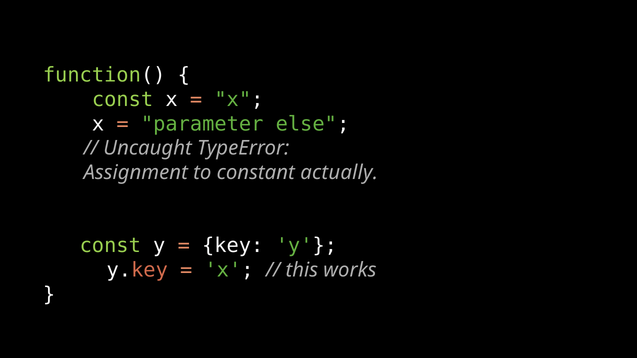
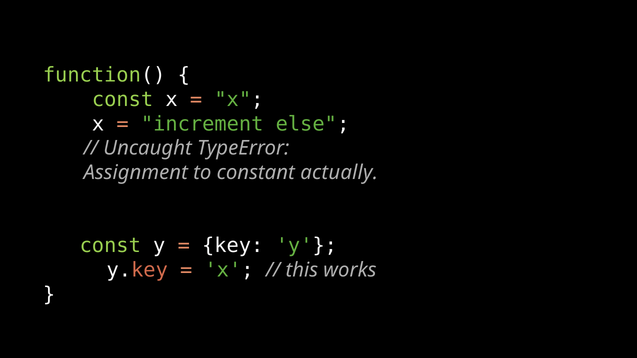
parameter: parameter -> increment
